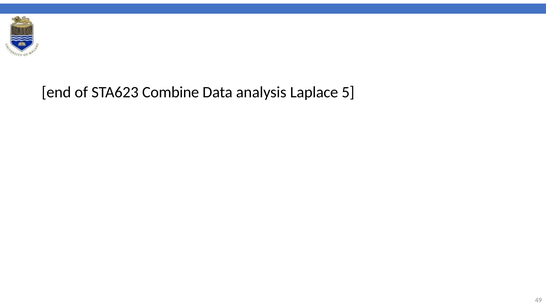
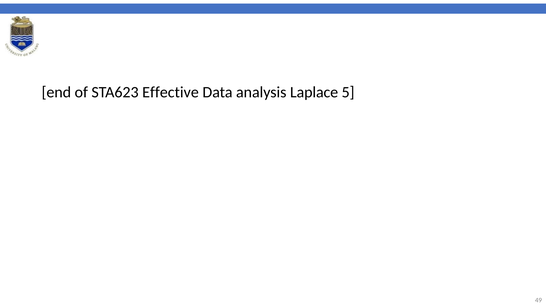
Combine: Combine -> Effective
